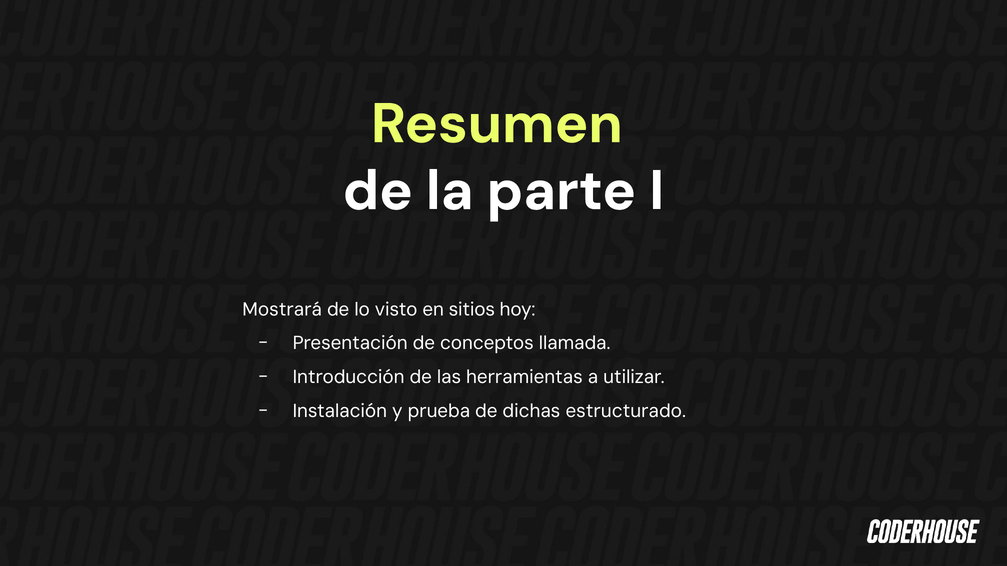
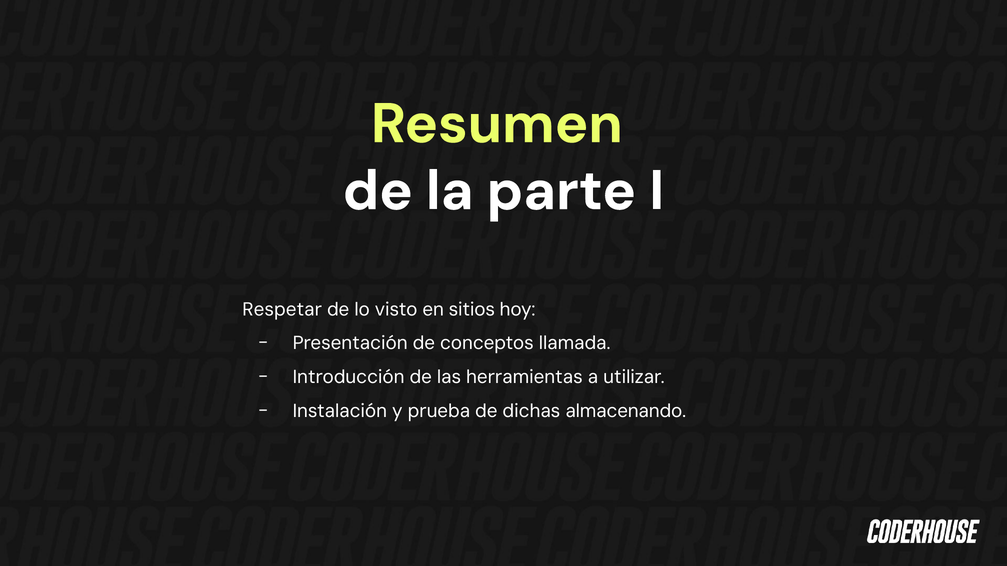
Mostrará: Mostrará -> Respetar
estructurado: estructurado -> almacenando
